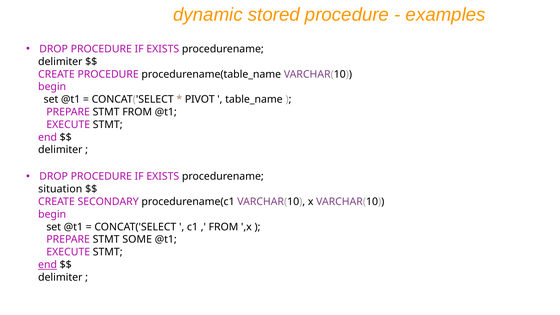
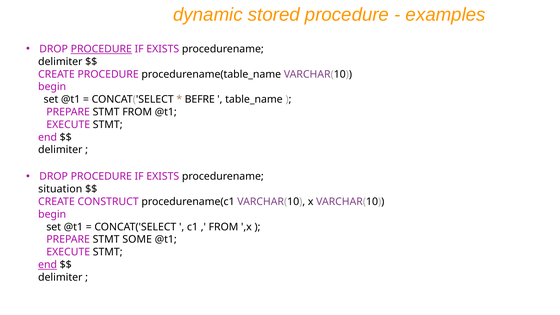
PROCEDURE at (101, 49) underline: none -> present
PIVOT: PIVOT -> BEFRE
SECONDARY: SECONDARY -> CONSTRUCT
